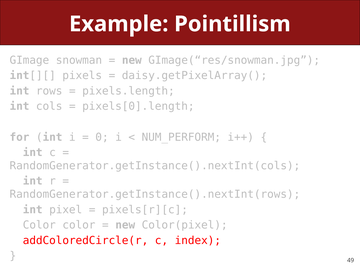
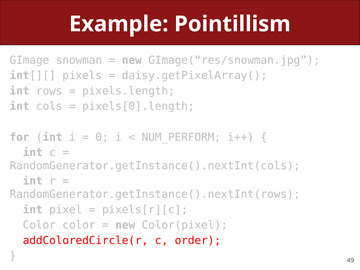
index: index -> order
